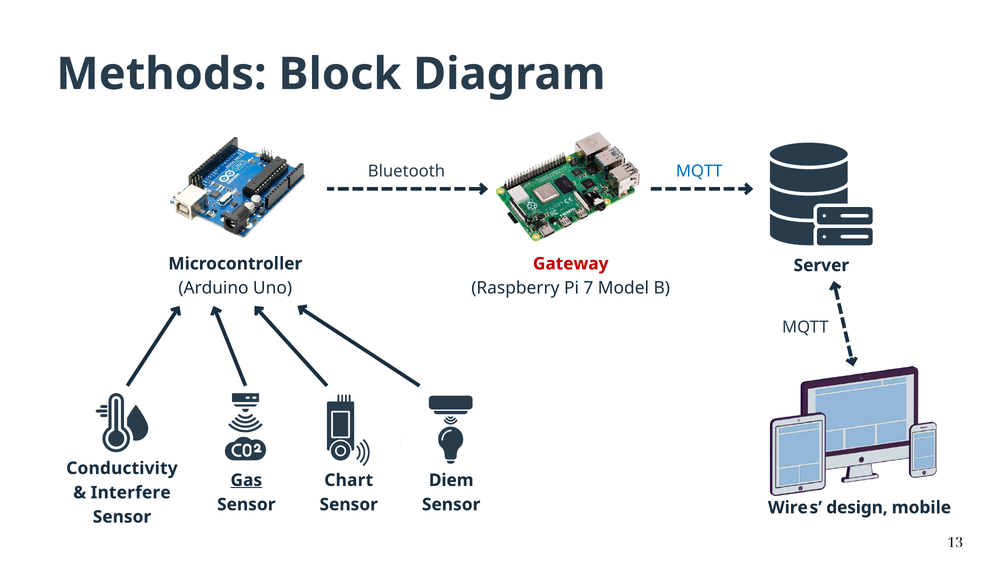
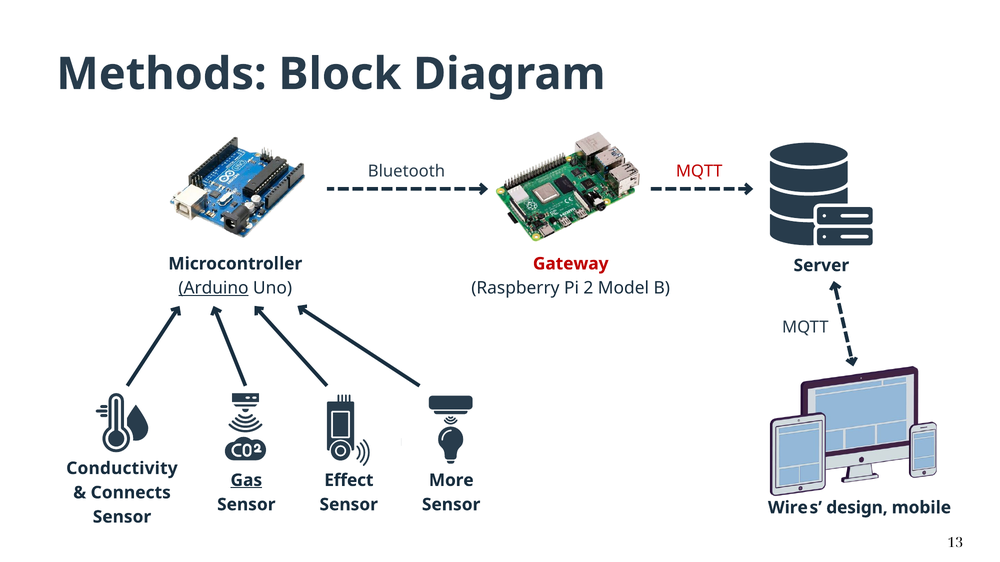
MQTT at (699, 172) colour: blue -> red
Arduino underline: none -> present
7: 7 -> 2
Chart: Chart -> Effect
Diem: Diem -> More
Interfere: Interfere -> Connects
